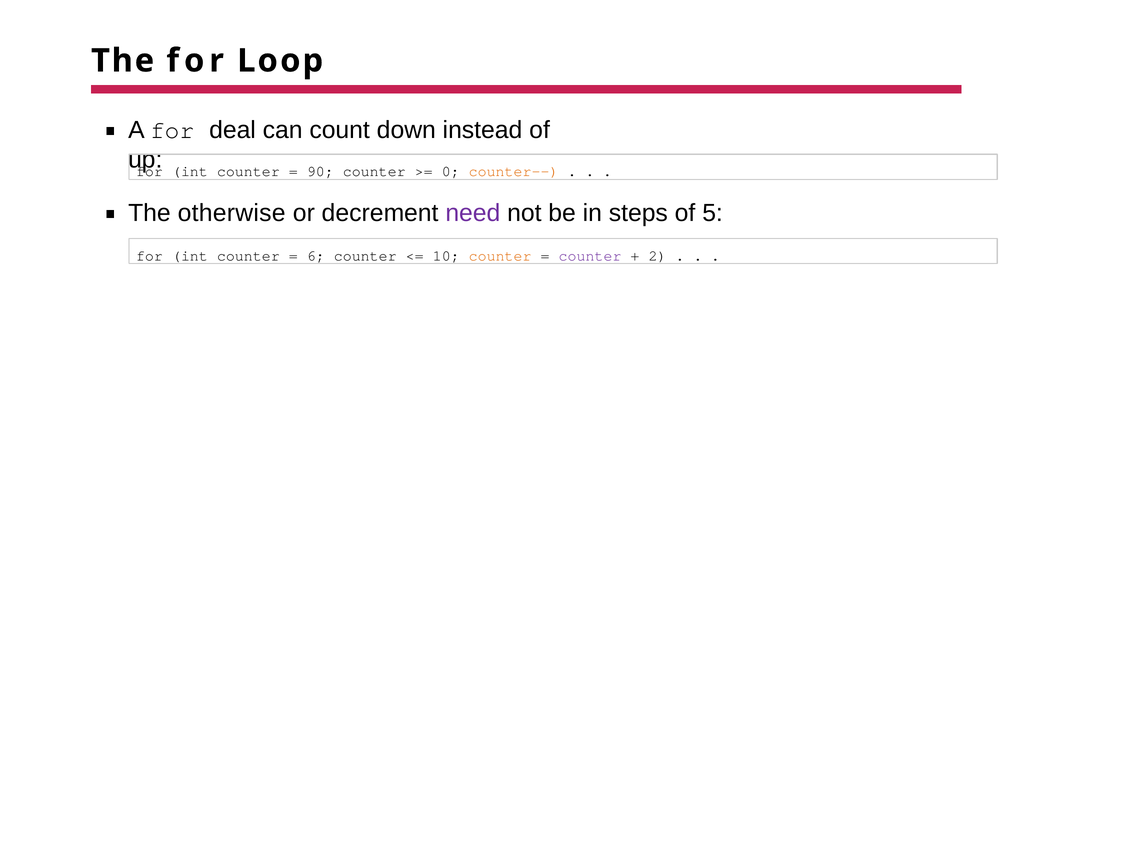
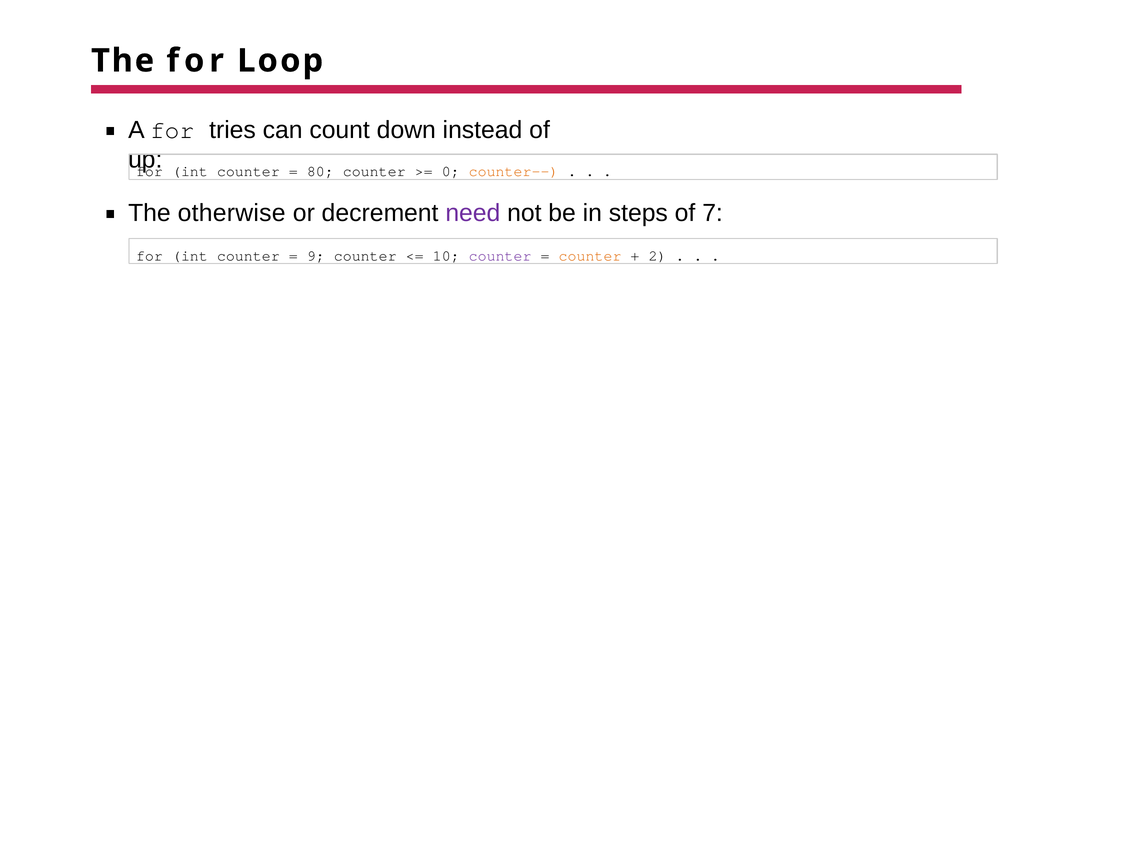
deal: deal -> tries
90: 90 -> 80
5: 5 -> 7
6: 6 -> 9
counter at (500, 256) colour: orange -> purple
counter at (590, 256) colour: purple -> orange
